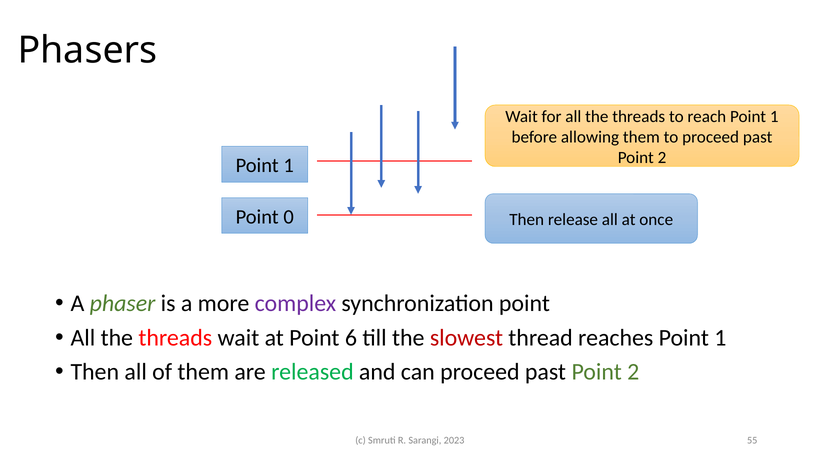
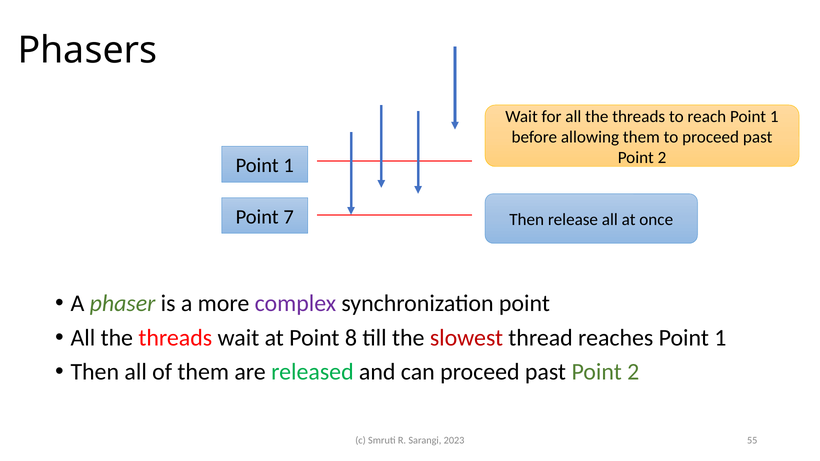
0: 0 -> 7
6: 6 -> 8
